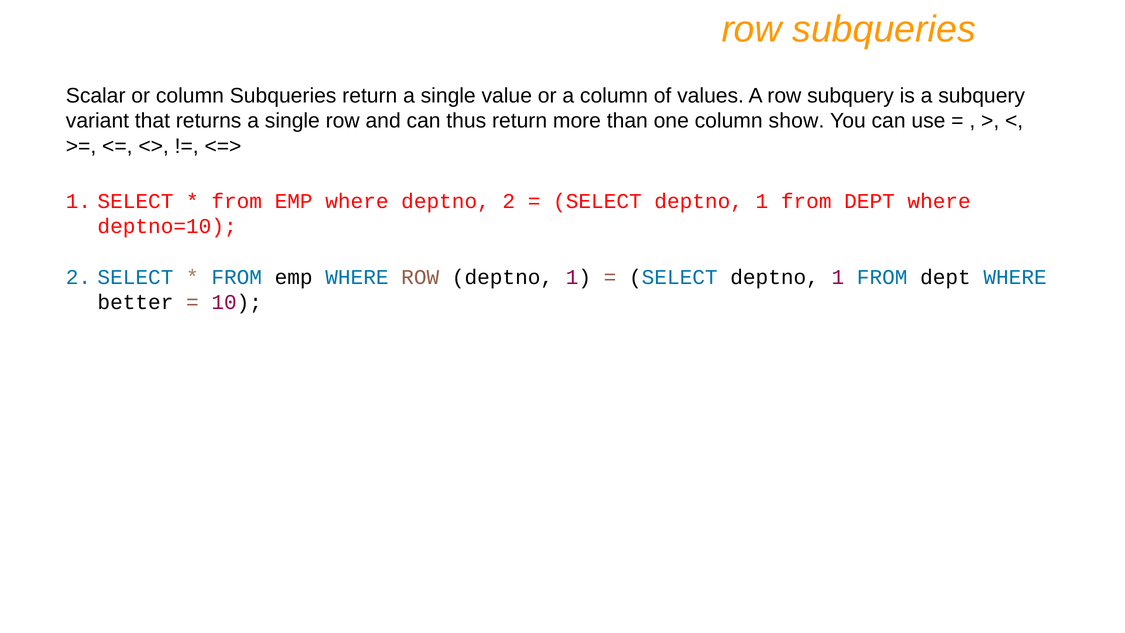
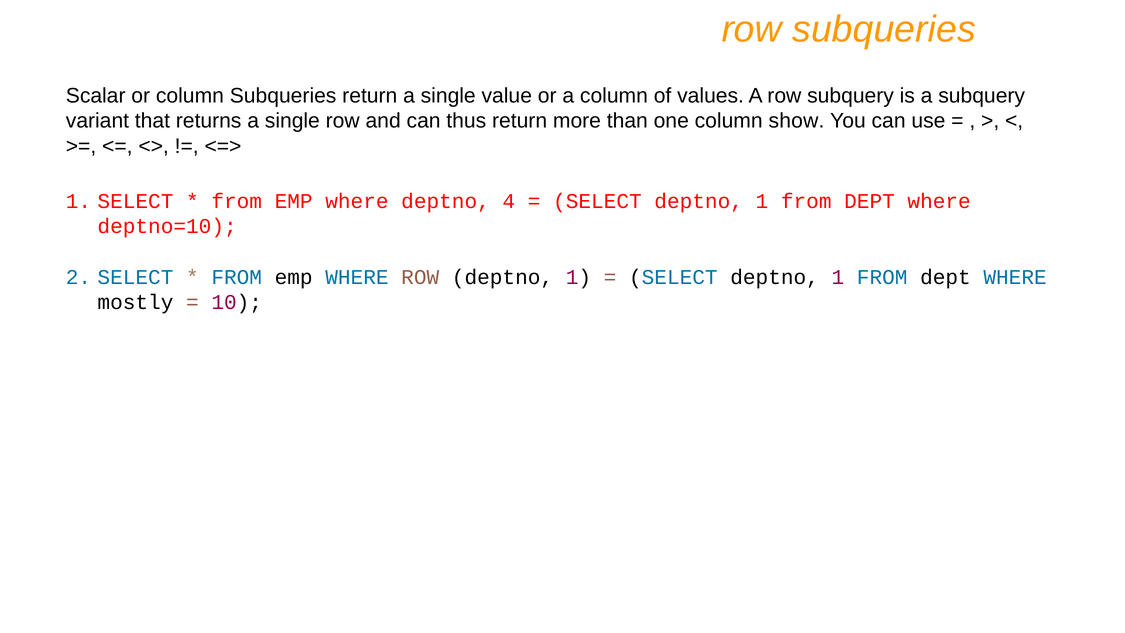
deptno 2: 2 -> 4
better: better -> mostly
